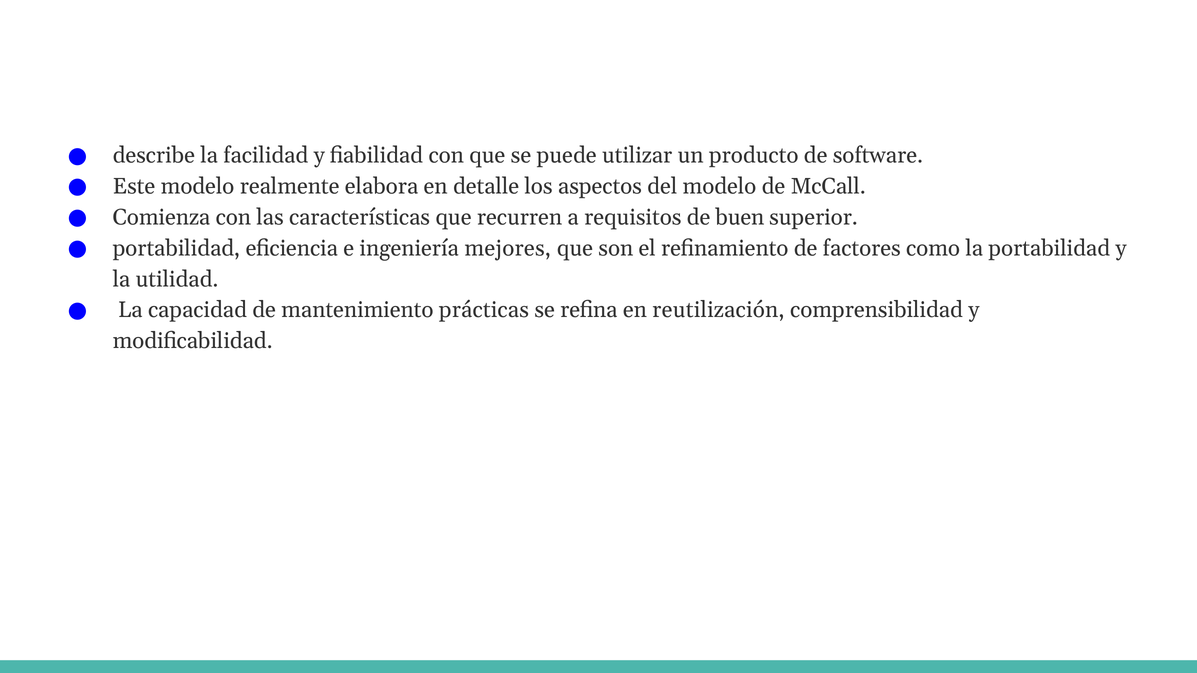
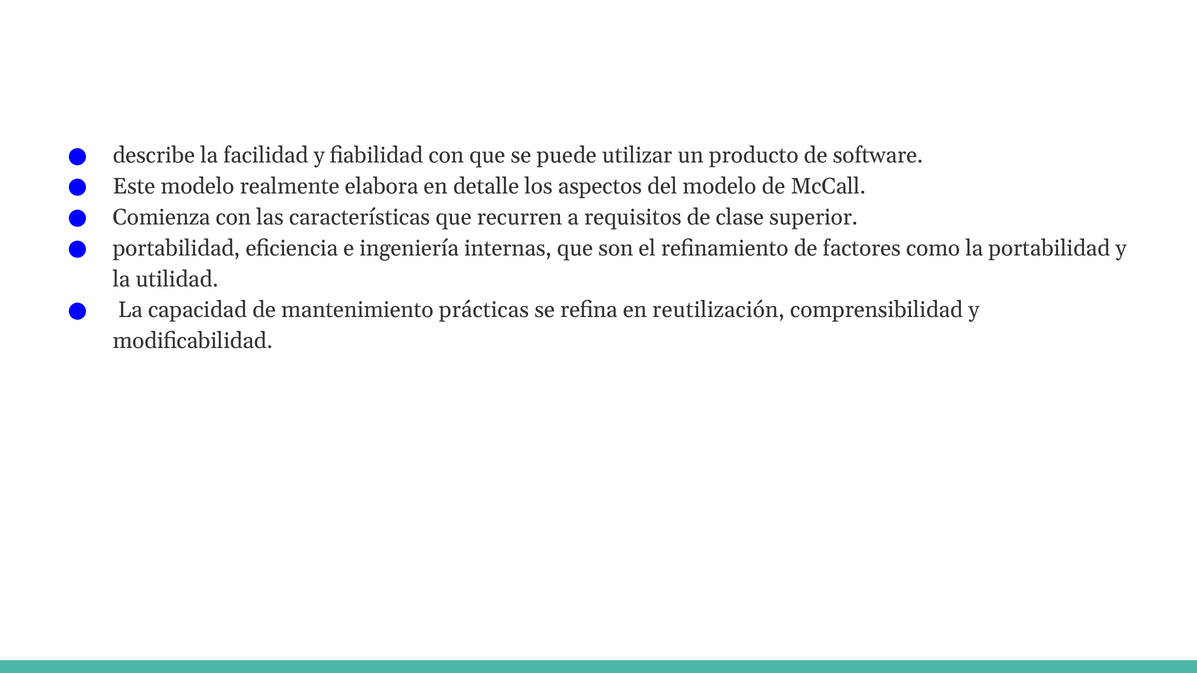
buen: buen -> clase
mejores: mejores -> internas
